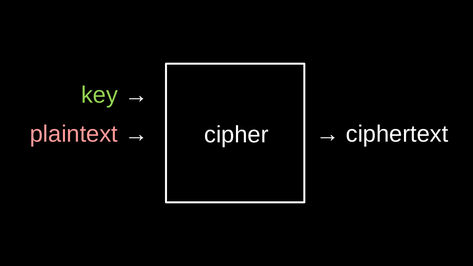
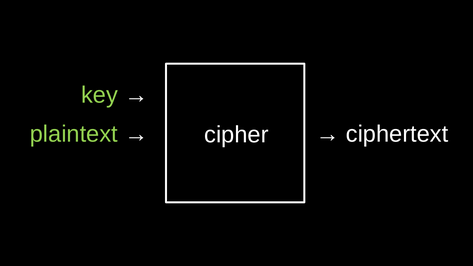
plaintext colour: pink -> light green
